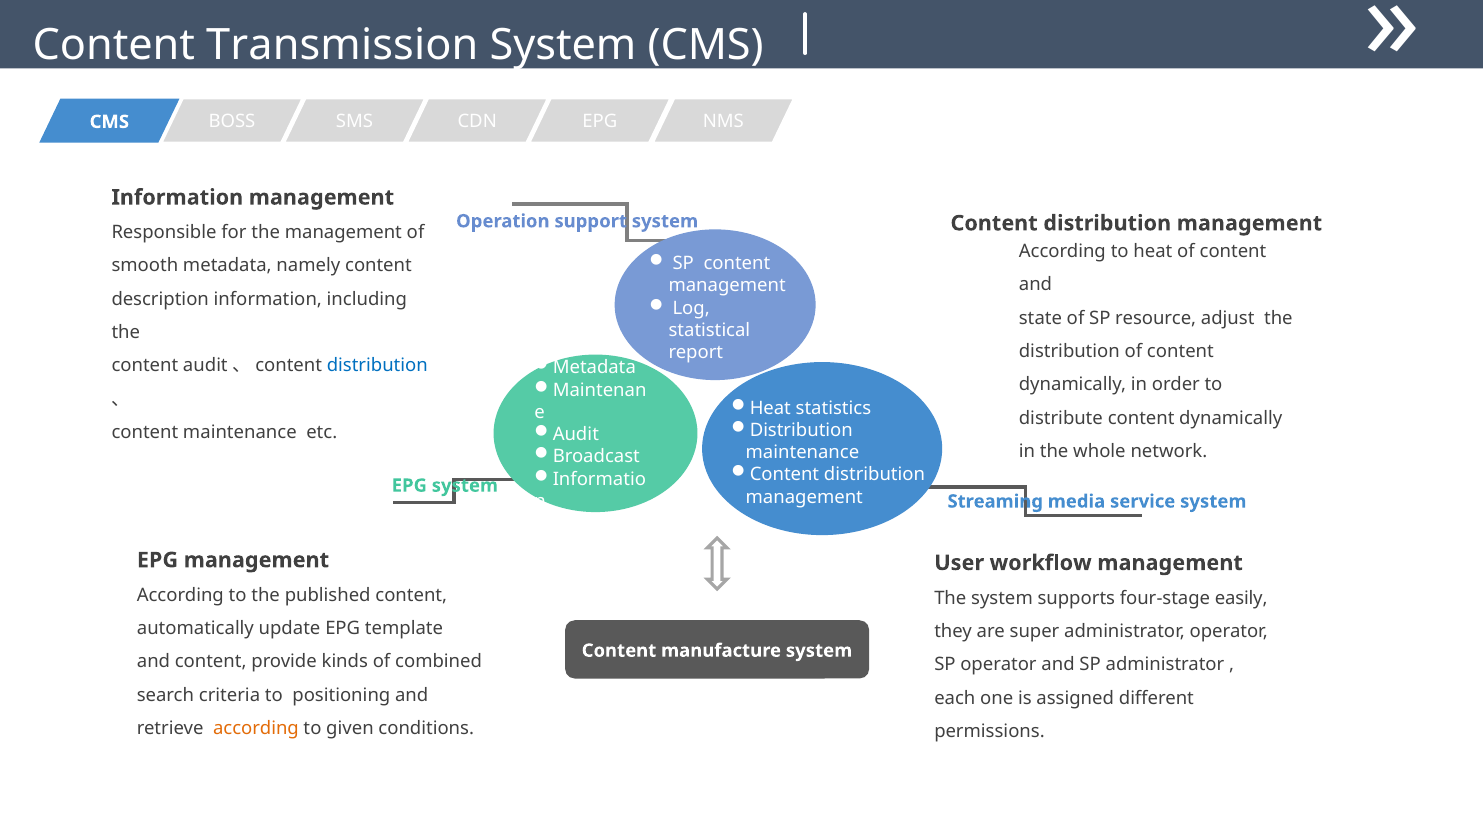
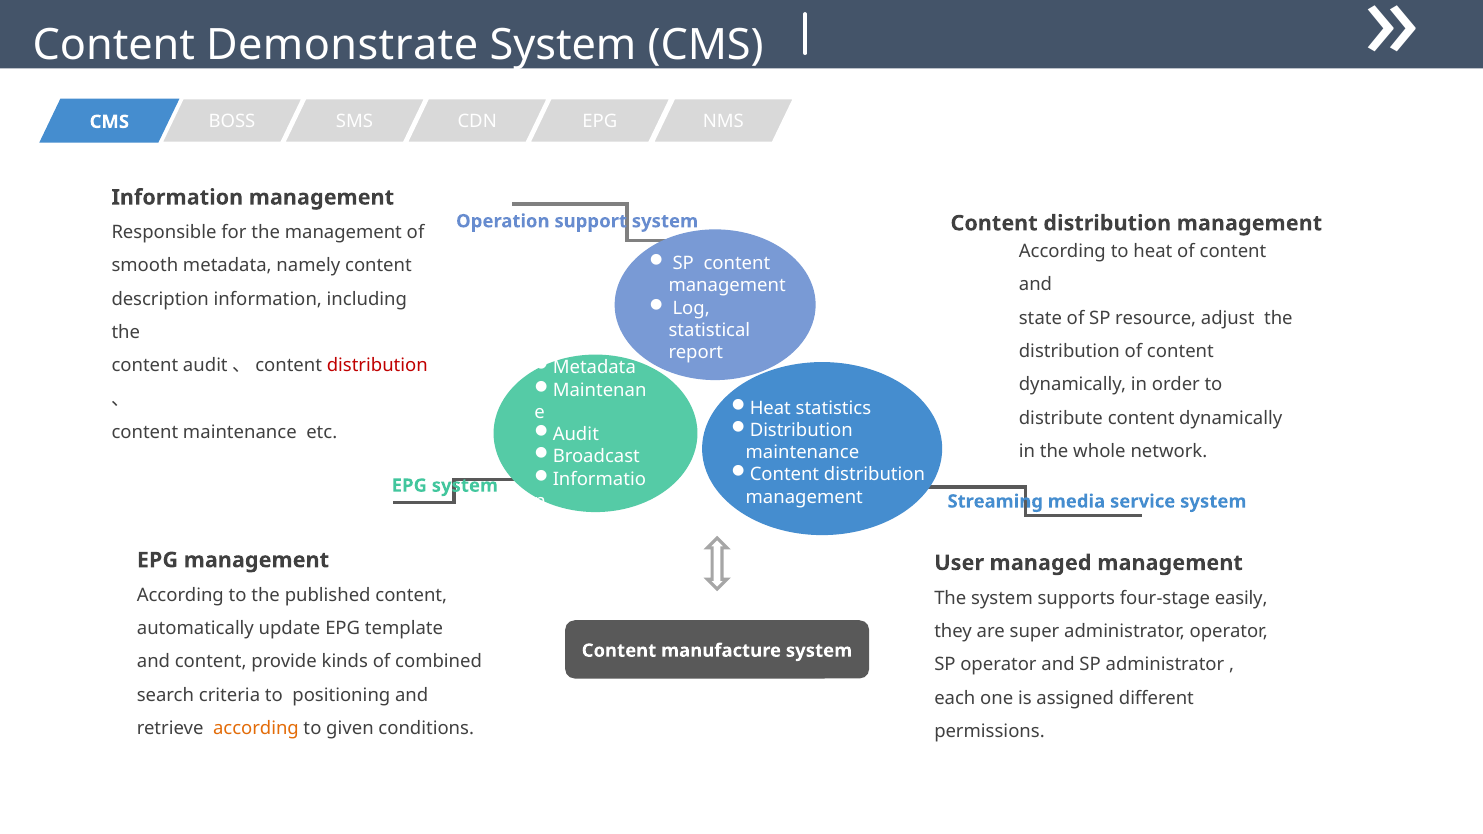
Transmission: Transmission -> Demonstrate
distribution at (377, 366) colour: blue -> red
workflow: workflow -> managed
